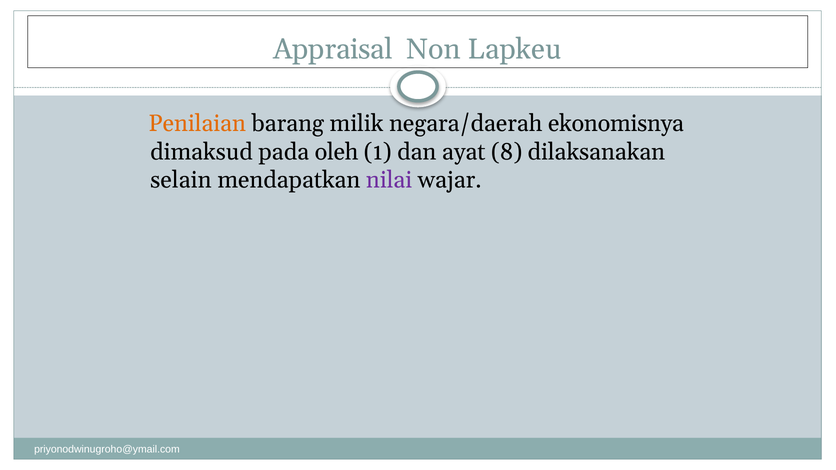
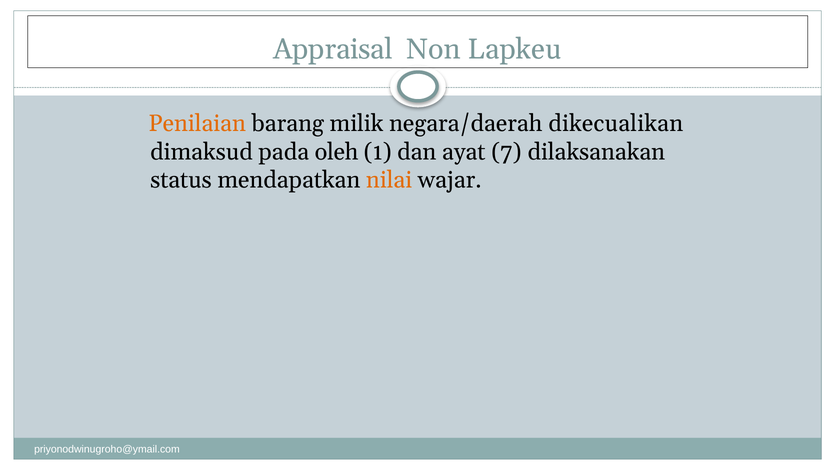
ekonomisnya: ekonomisnya -> dikecualikan
8: 8 -> 7
selain: selain -> status
nilai colour: purple -> orange
